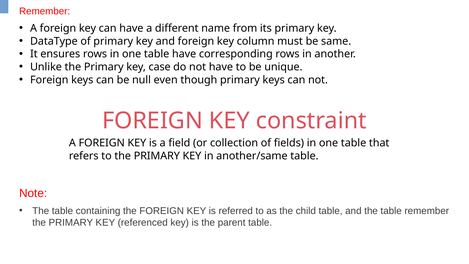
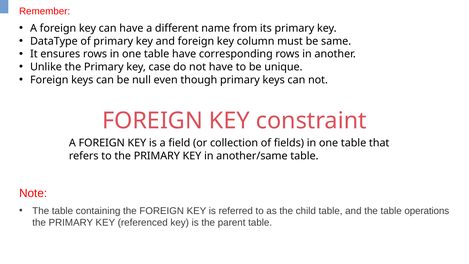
table remember: remember -> operations
